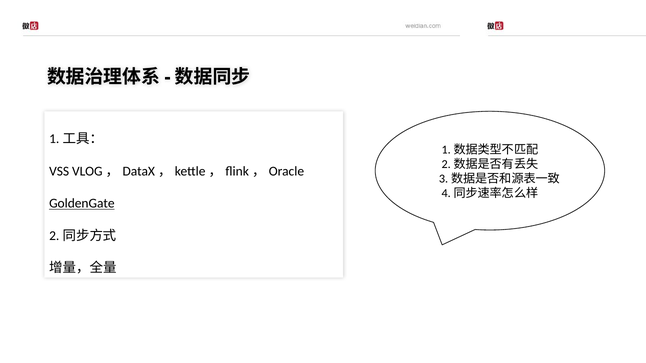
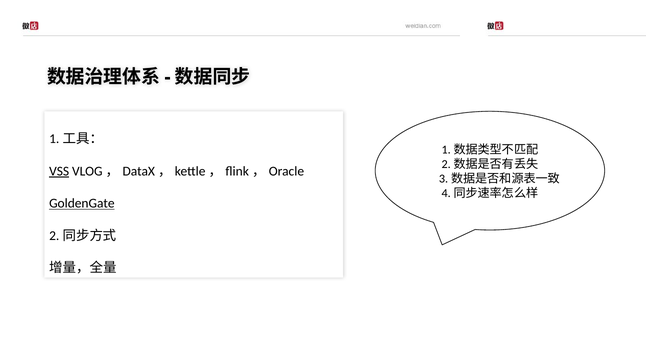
VSS underline: none -> present
